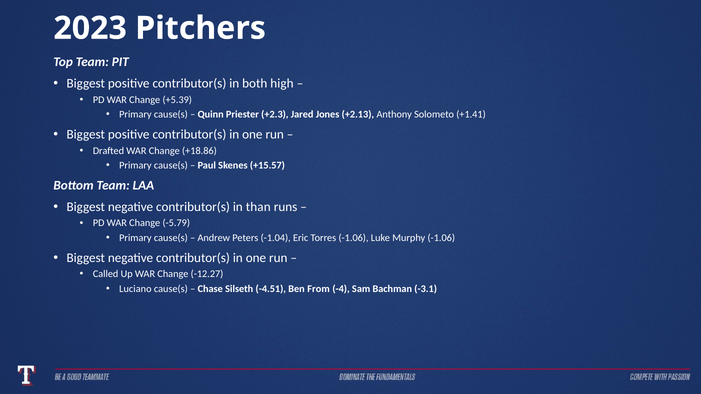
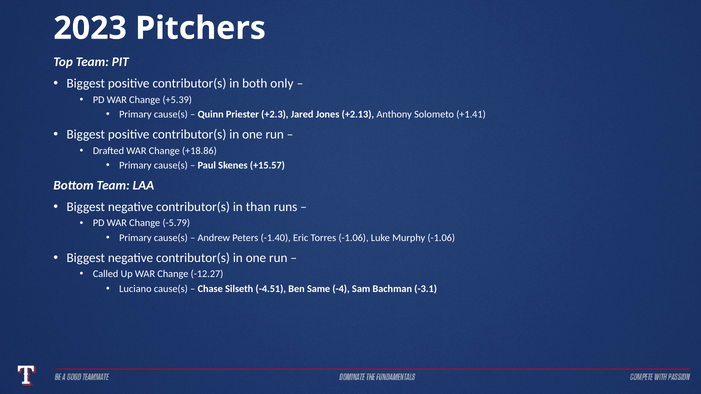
high: high -> only
-1.04: -1.04 -> -1.40
From: From -> Same
